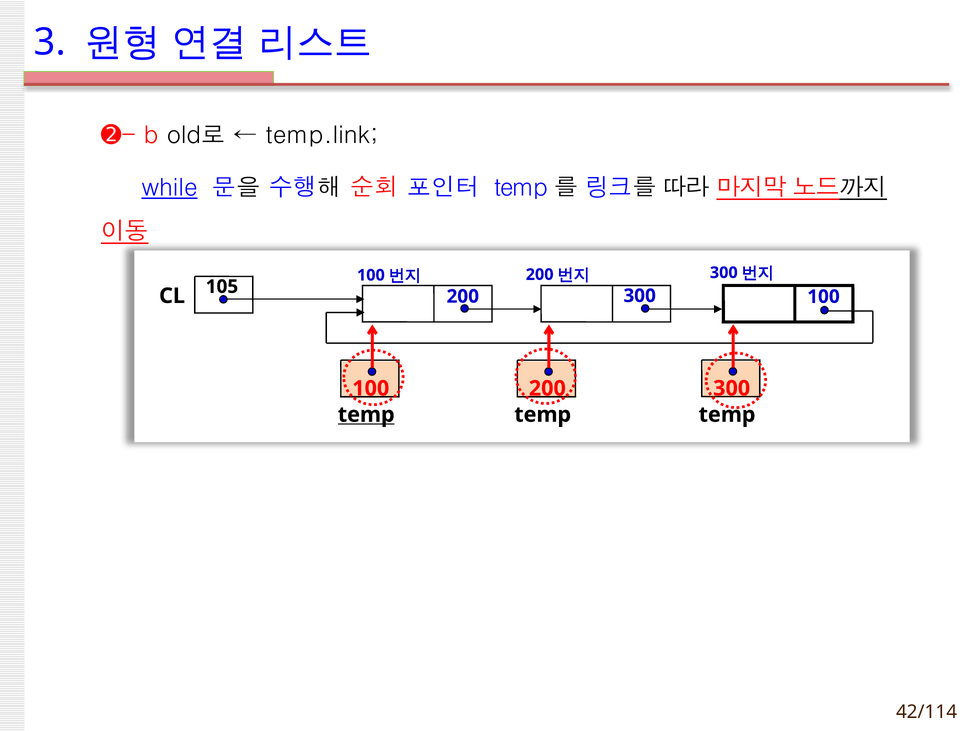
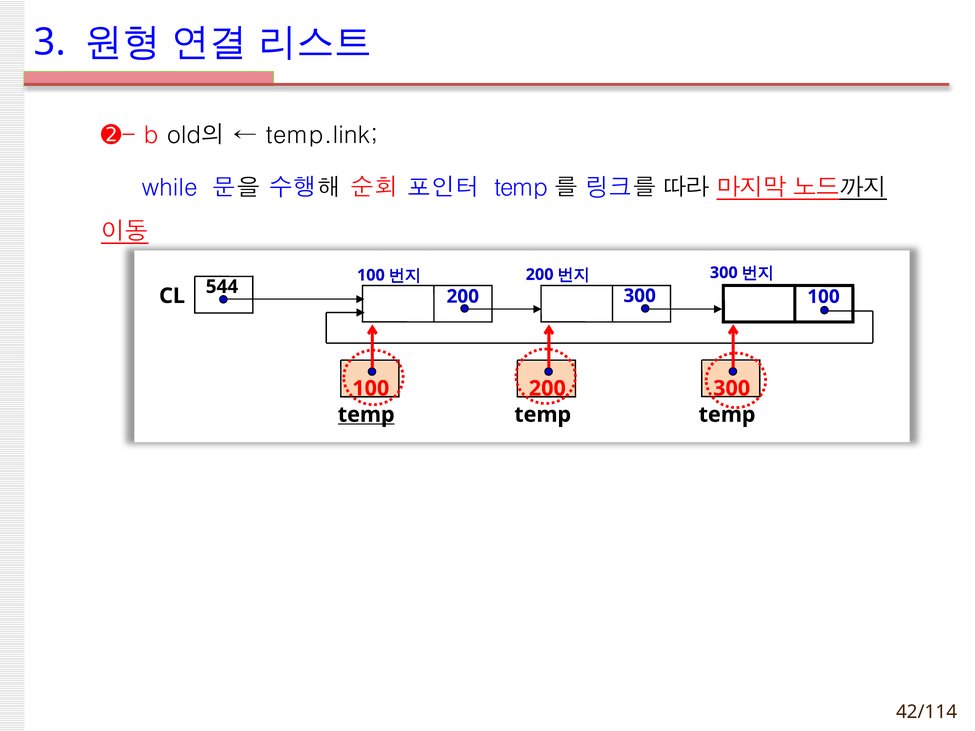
old로: old로 -> old의
while underline: present -> none
105: 105 -> 544
